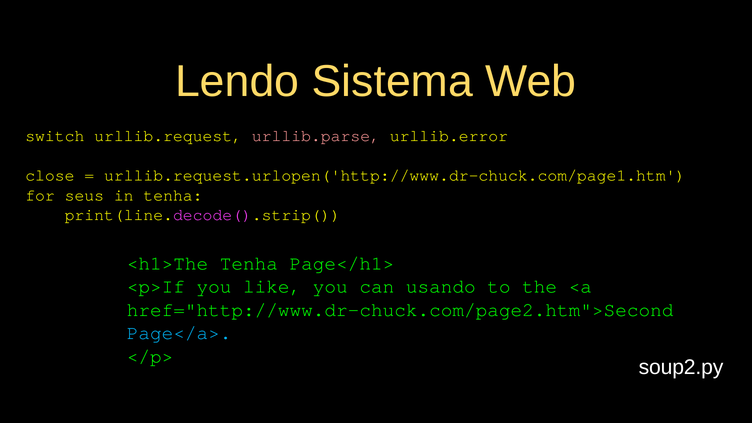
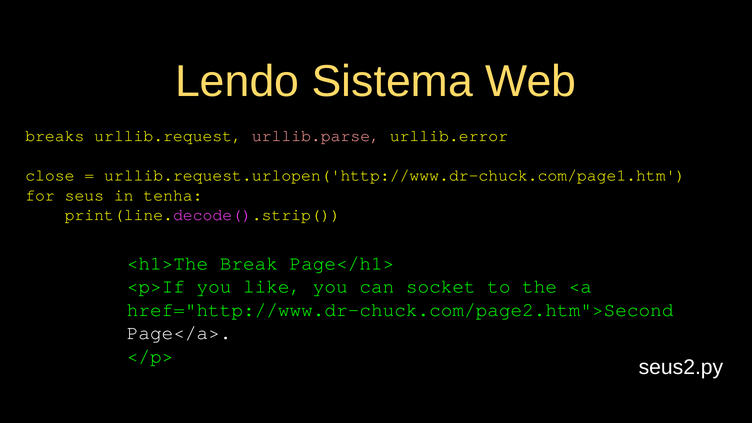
switch: switch -> breaks
<h1>The Tenha: Tenha -> Break
usando: usando -> socket
Page</a> colour: light blue -> white
soup2.py: soup2.py -> seus2.py
